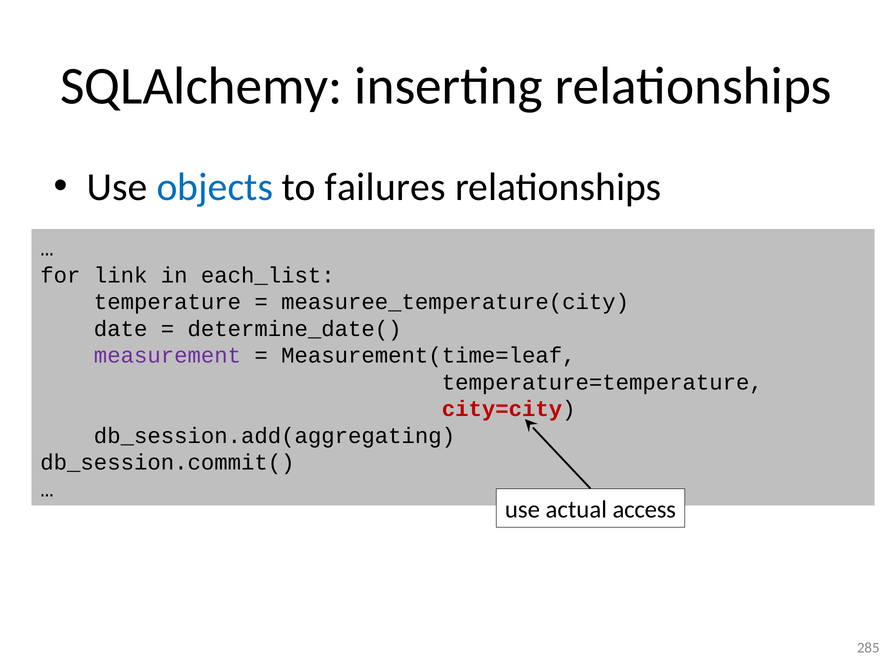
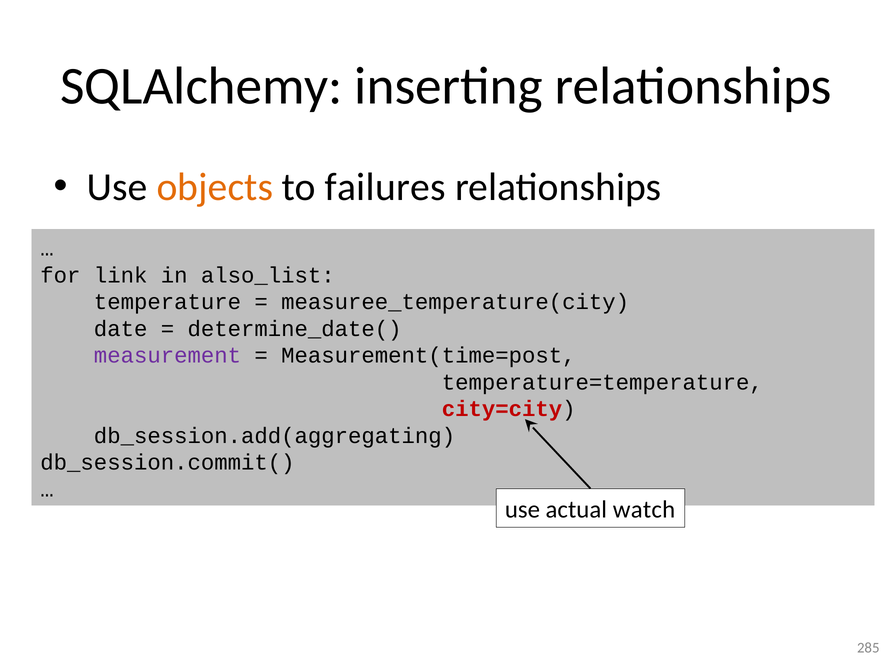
objects colour: blue -> orange
each_list: each_list -> also_list
Measurement(time=leaf: Measurement(time=leaf -> Measurement(time=post
access: access -> watch
